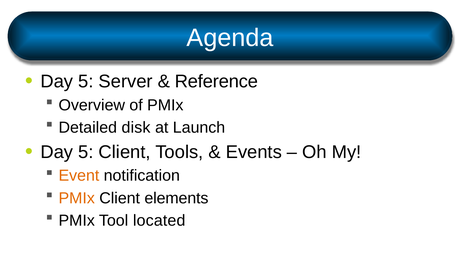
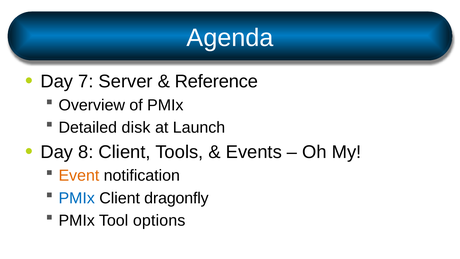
5 at (86, 81): 5 -> 7
5 at (86, 152): 5 -> 8
PMIx at (77, 198) colour: orange -> blue
elements: elements -> dragonfly
located: located -> options
